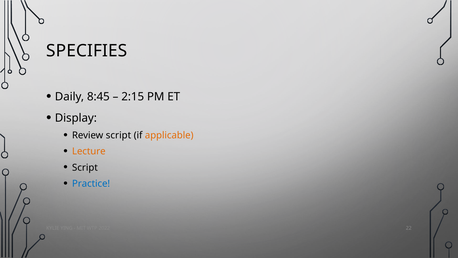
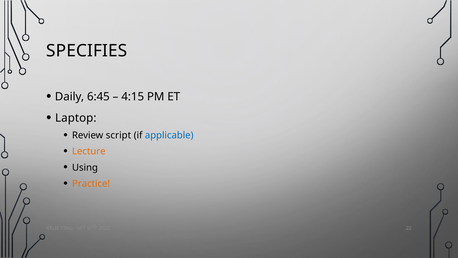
8:45: 8:45 -> 6:45
2:15: 2:15 -> 4:15
Display: Display -> Laptop
applicable colour: orange -> blue
Script at (85, 167): Script -> Using
Practice colour: blue -> orange
